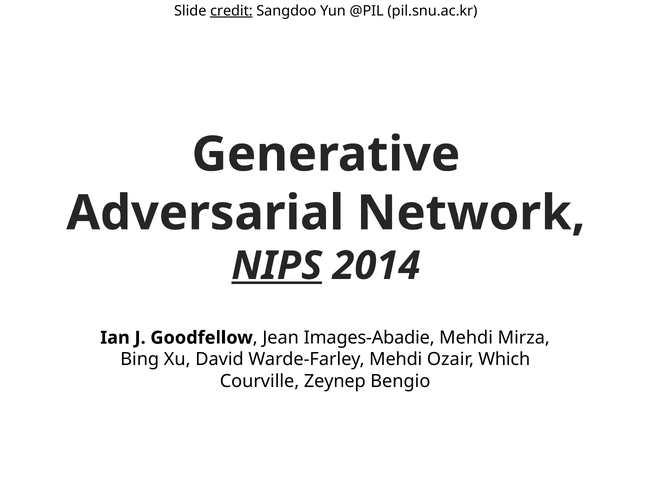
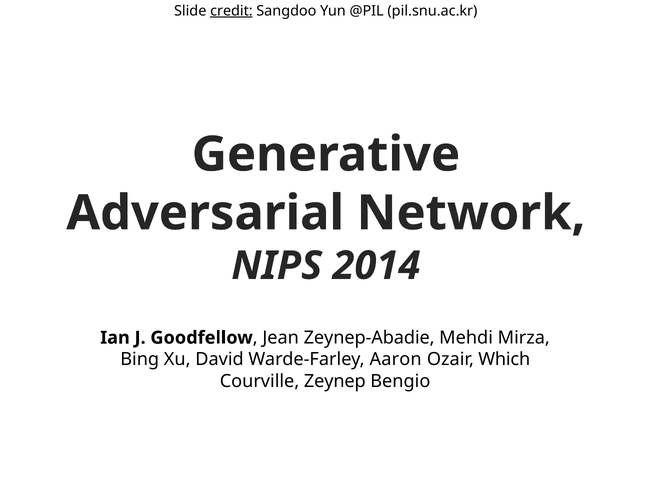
NIPS underline: present -> none
Images-Abadie: Images-Abadie -> Zeynep-Abadie
Warde-Farley Mehdi: Mehdi -> Aaron
